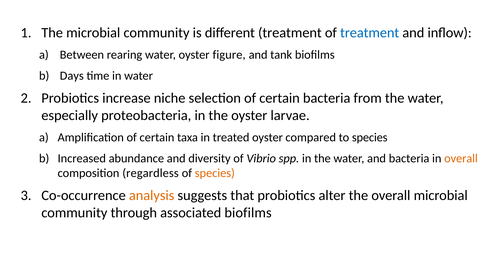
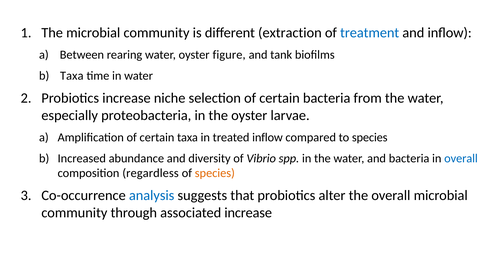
different treatment: treatment -> extraction
Days at (72, 76): Days -> Taxa
treated oyster: oyster -> inflow
overall at (461, 158) colour: orange -> blue
analysis colour: orange -> blue
associated biofilms: biofilms -> increase
